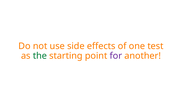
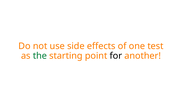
for colour: purple -> black
